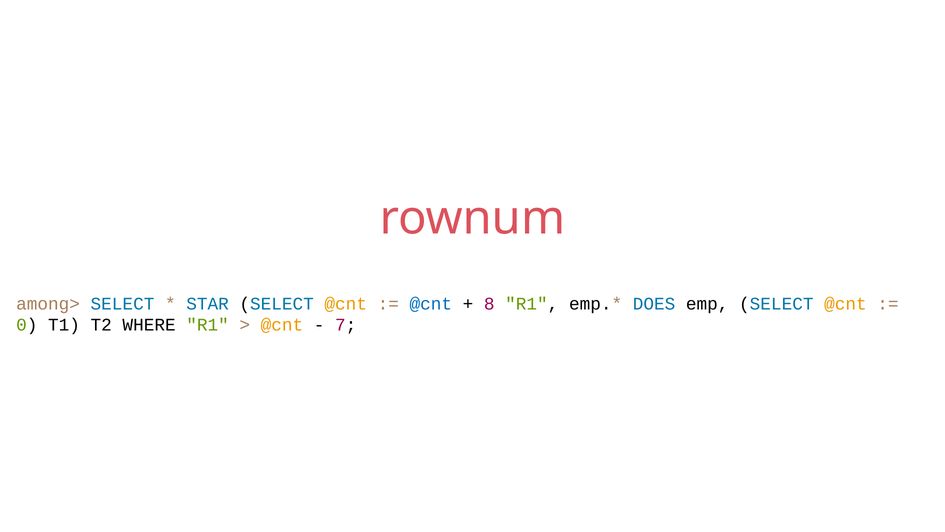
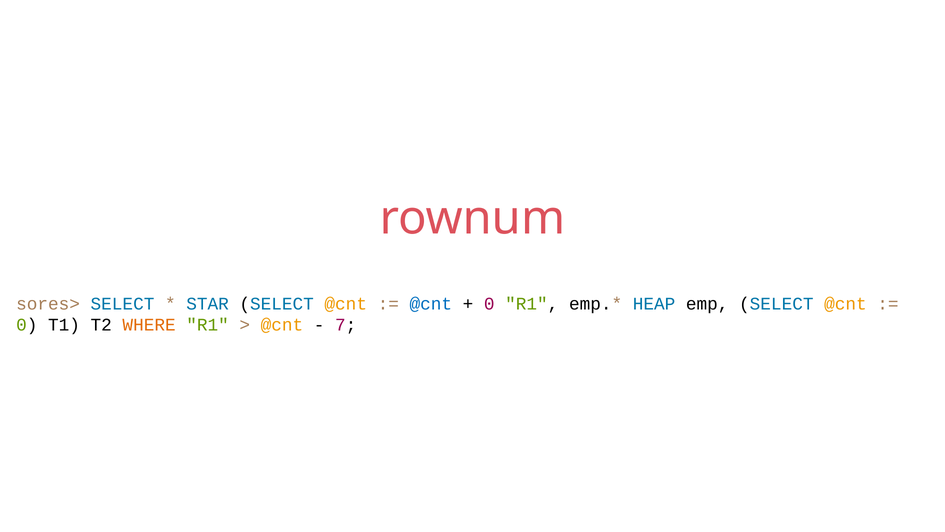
among>: among> -> sores>
8 at (489, 303): 8 -> 0
DOES: DOES -> HEAP
WHERE colour: black -> orange
